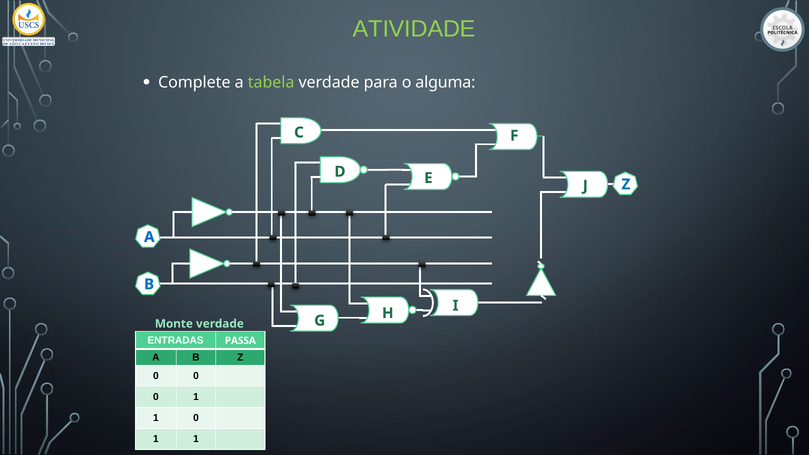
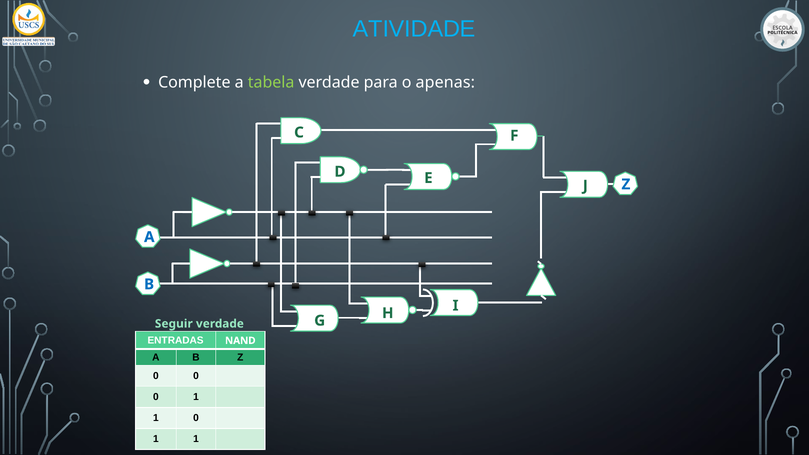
ATIVIDADE colour: light green -> light blue
alguma: alguma -> apenas
Monte: Monte -> Seguir
PASSA: PASSA -> NAND
